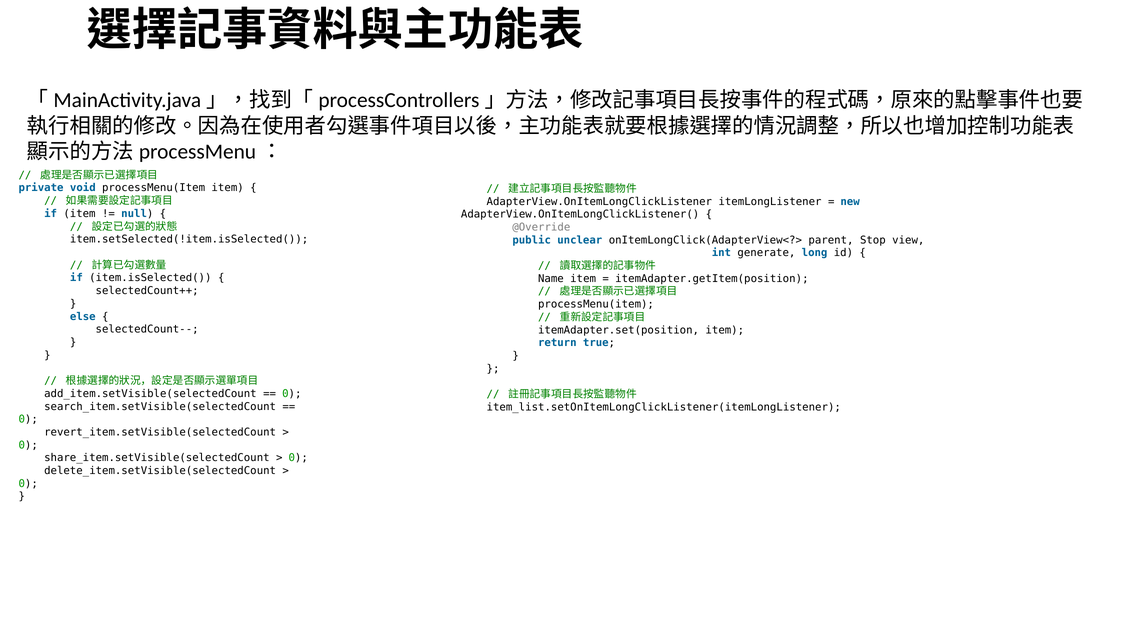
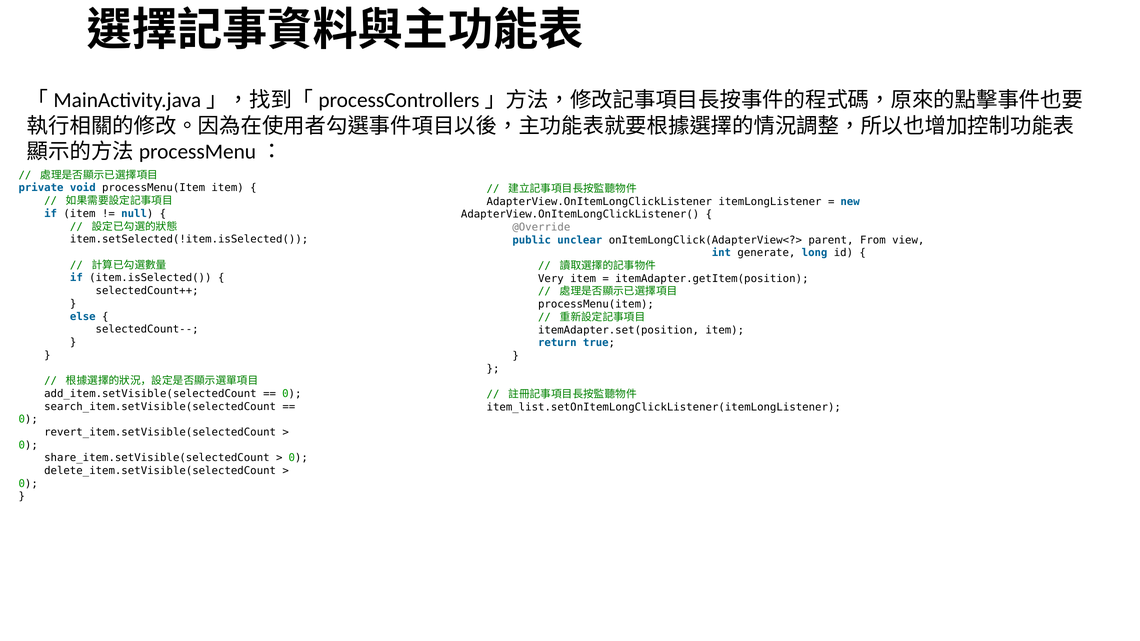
Stop: Stop -> From
Name: Name -> Very
